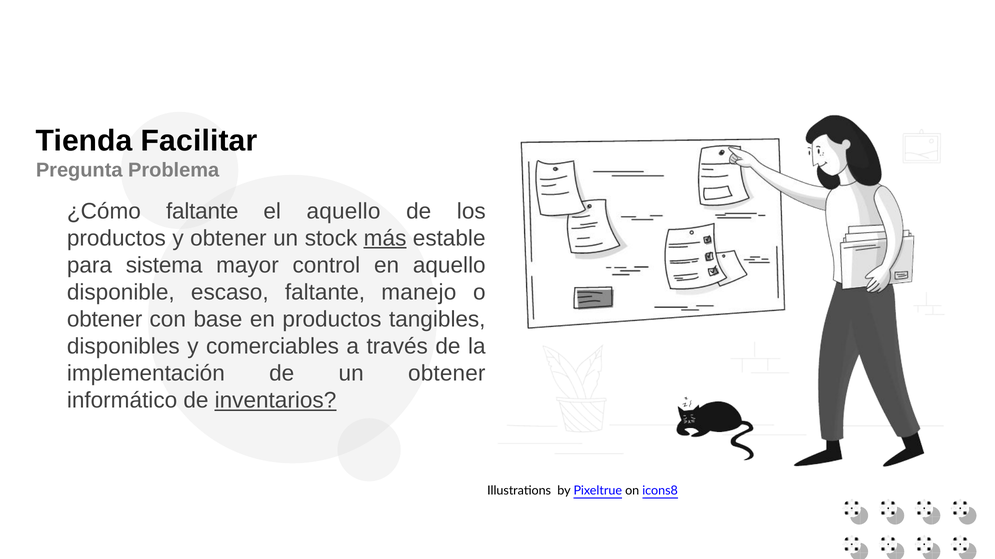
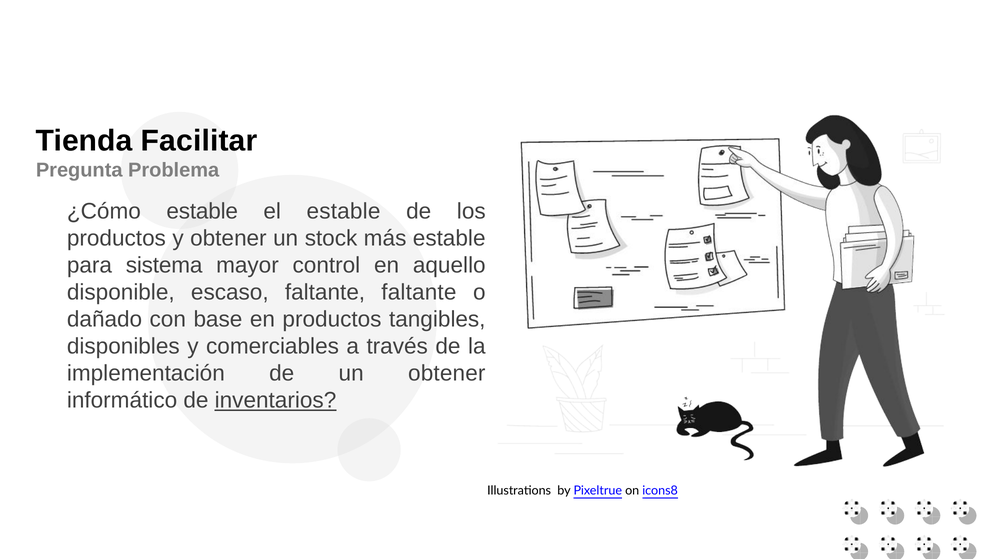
¿Cómo faltante: faltante -> estable
el aquello: aquello -> estable
más underline: present -> none
faltante manejo: manejo -> faltante
obtener at (105, 320): obtener -> dañado
